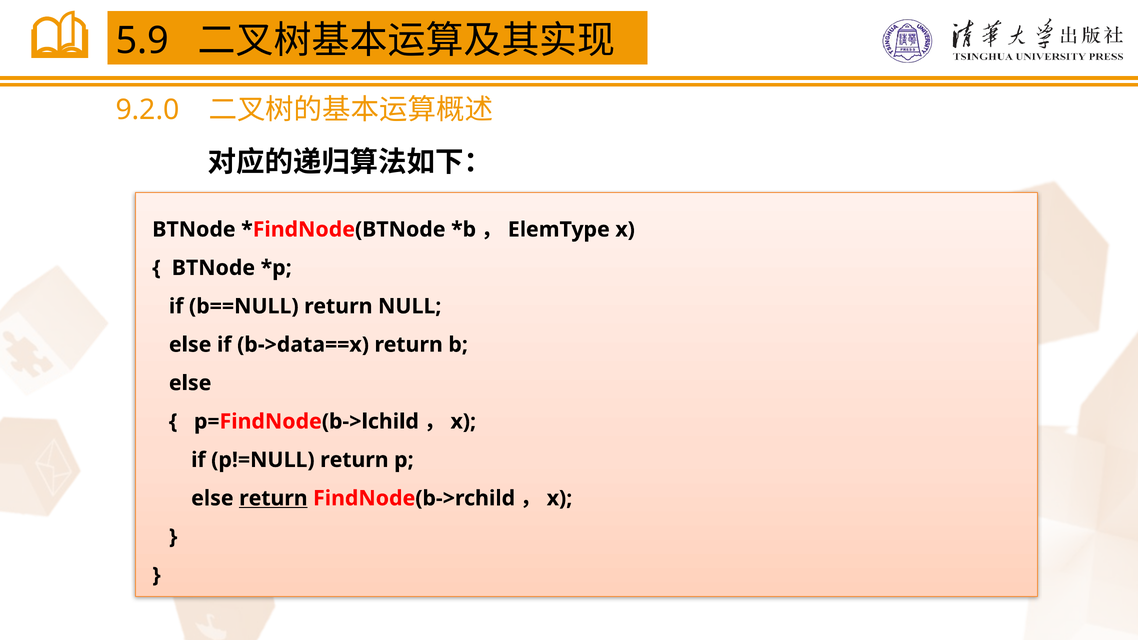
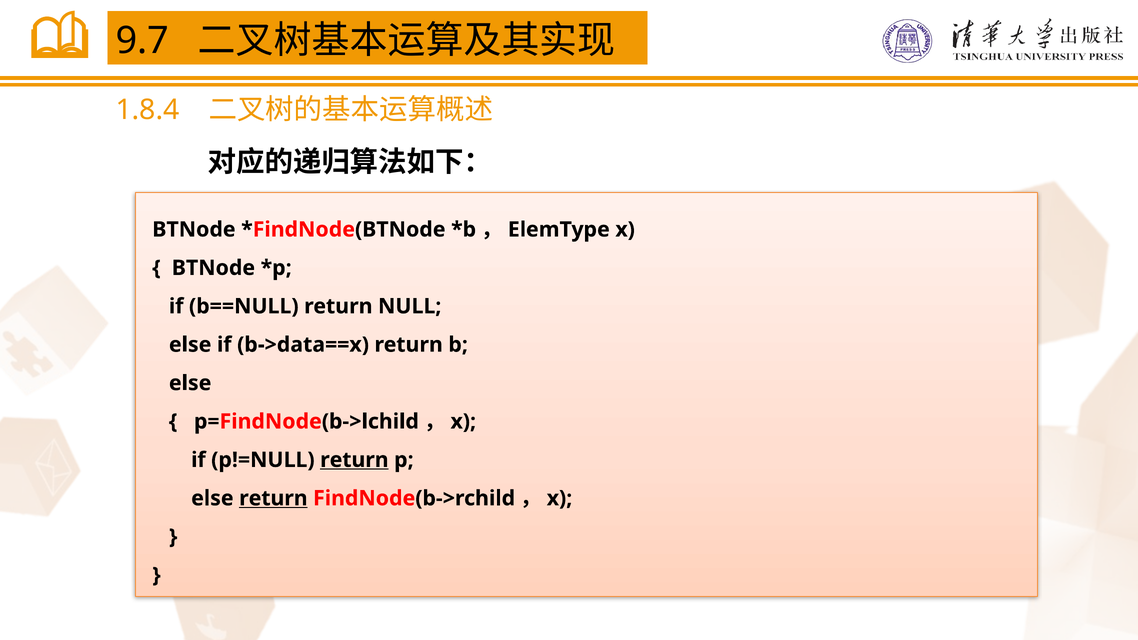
5.9: 5.9 -> 9.7
9.2.0: 9.2.0 -> 1.8.4
return at (354, 460) underline: none -> present
